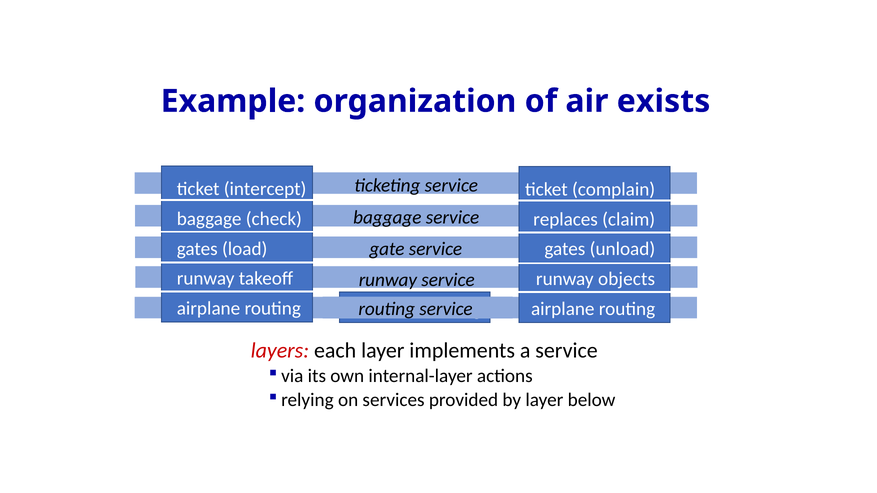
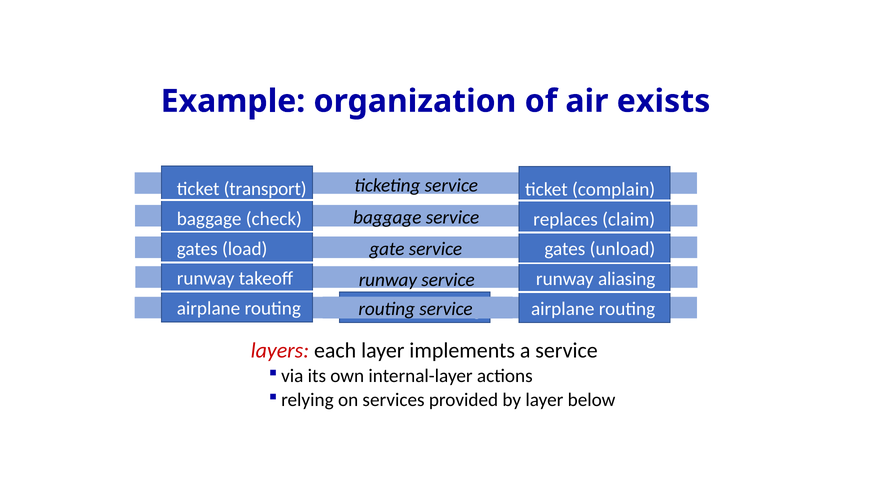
intercept: intercept -> transport
objects: objects -> aliasing
